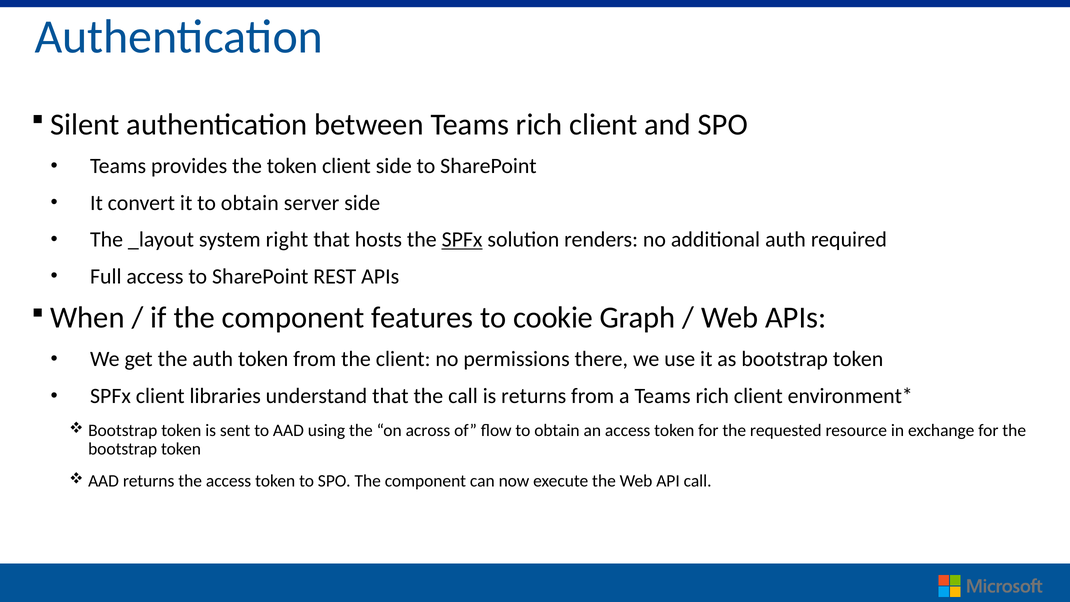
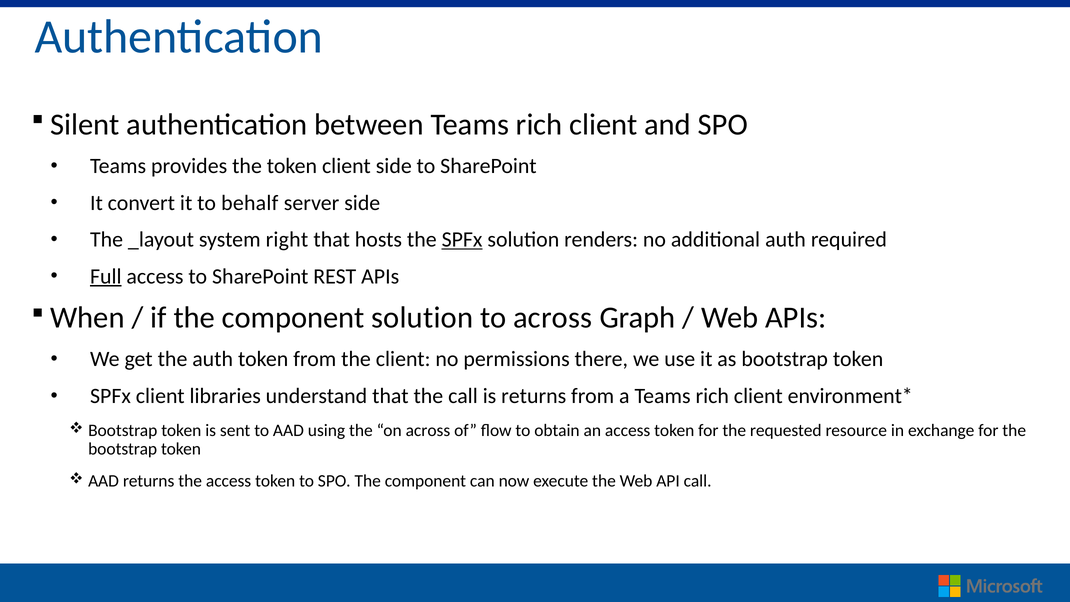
it to obtain: obtain -> behalf
Full underline: none -> present
component features: features -> solution
to cookie: cookie -> across
